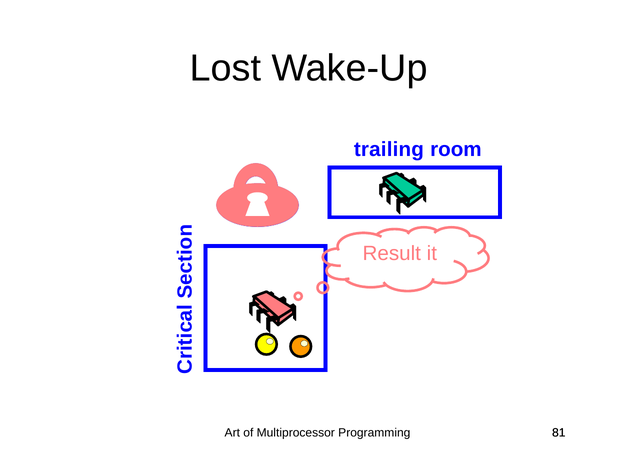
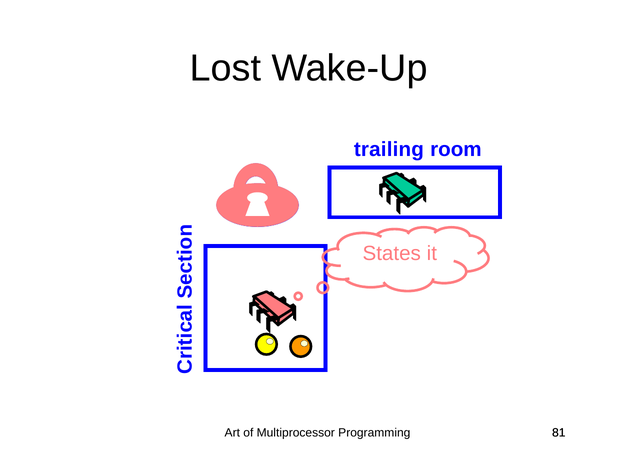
Result: Result -> States
